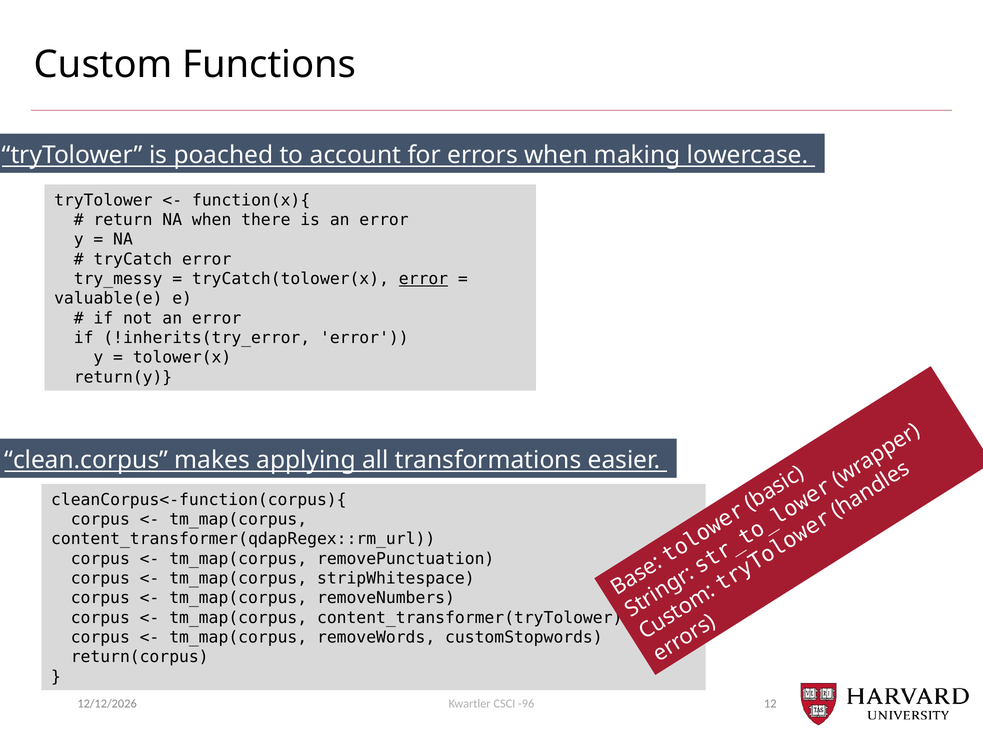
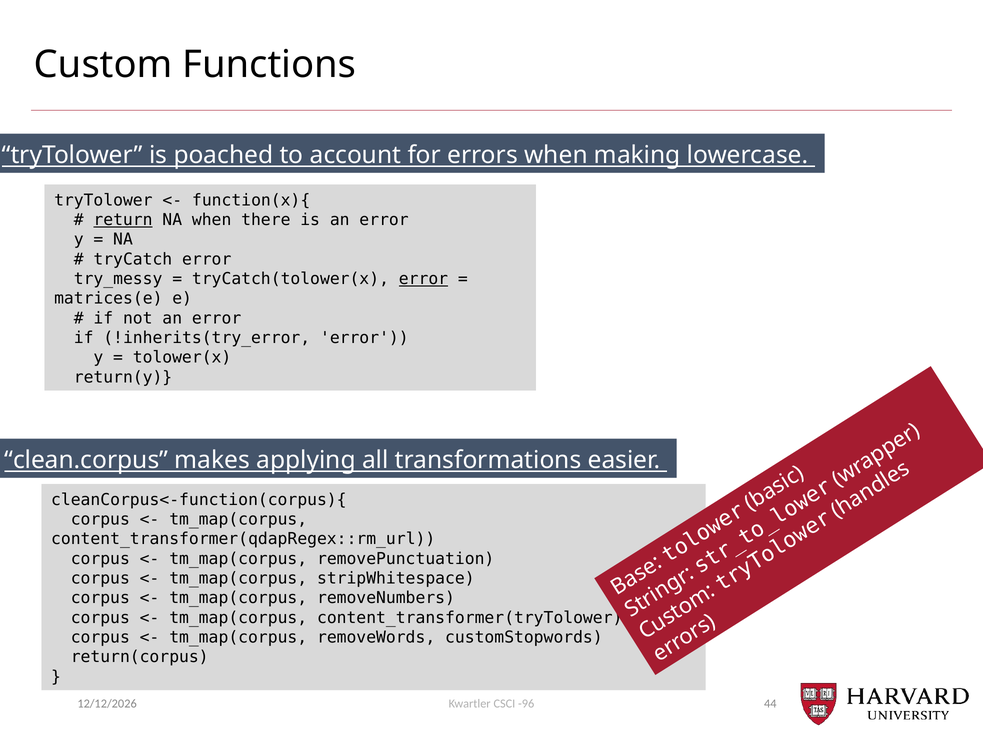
return underline: none -> present
valuable(e: valuable(e -> matrices(e
12: 12 -> 44
